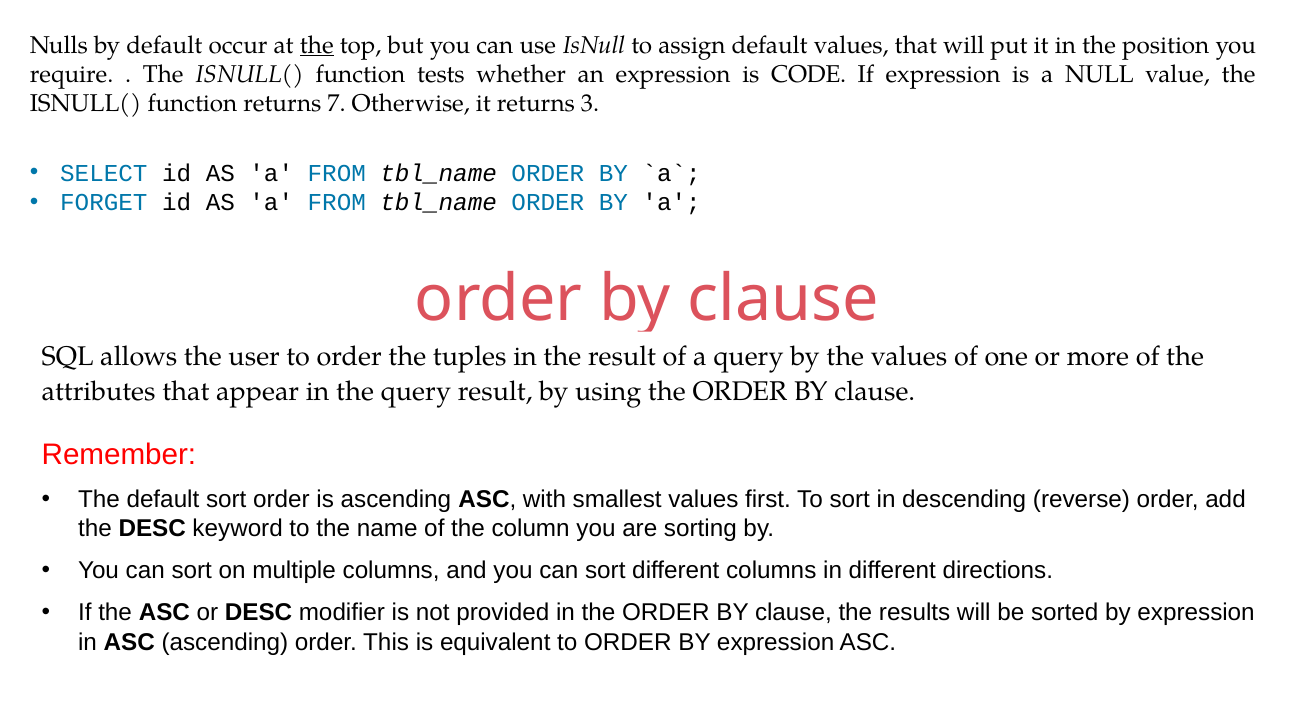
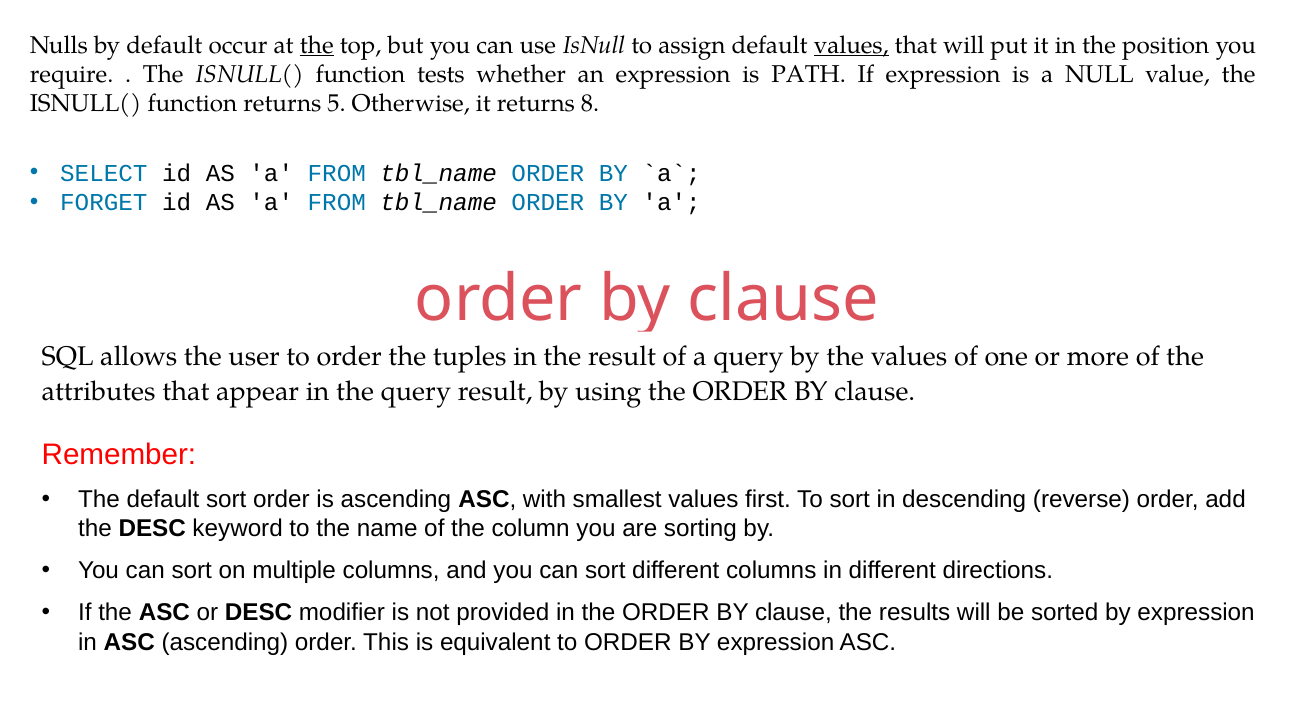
values at (851, 45) underline: none -> present
CODE: CODE -> PATH
7: 7 -> 5
3: 3 -> 8
